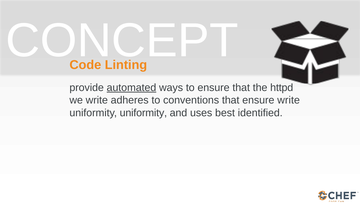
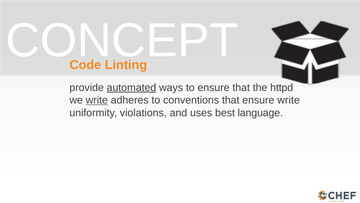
write at (97, 100) underline: none -> present
uniformity uniformity: uniformity -> violations
identified: identified -> language
